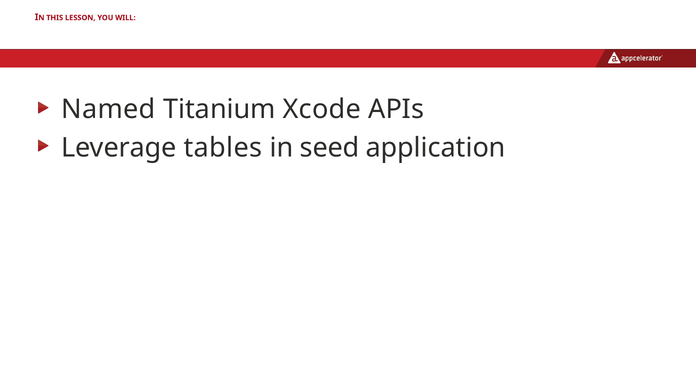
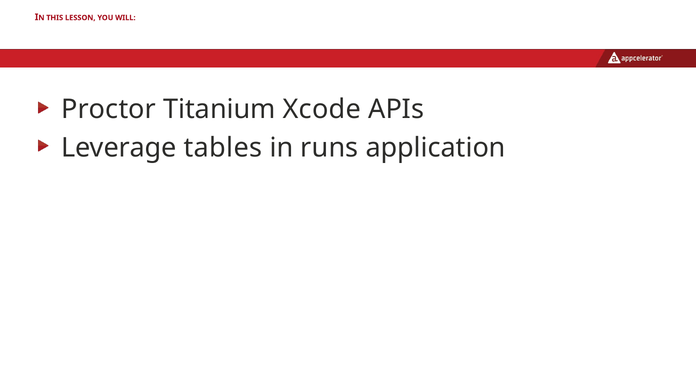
Named: Named -> Proctor
seed: seed -> runs
